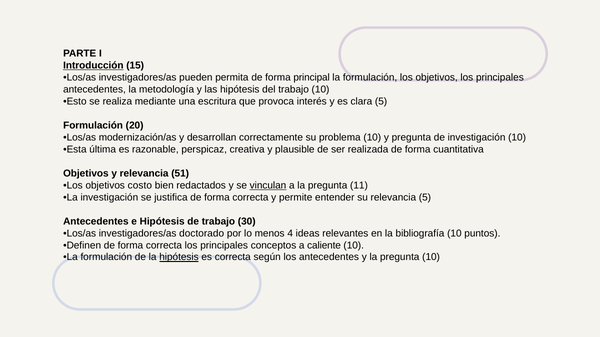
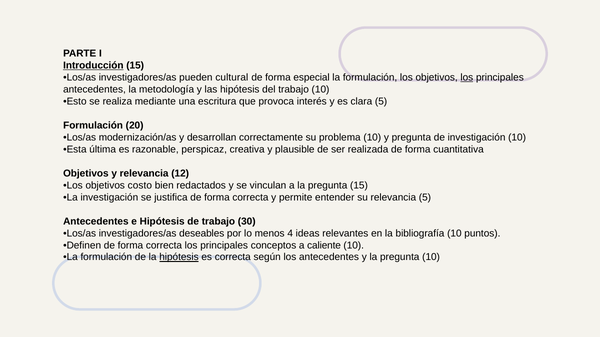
permita: permita -> cultural
principal: principal -> especial
los at (467, 78) underline: none -> present
51: 51 -> 12
vinculan underline: present -> none
pregunta 11: 11 -> 15
doctorado: doctorado -> deseables
